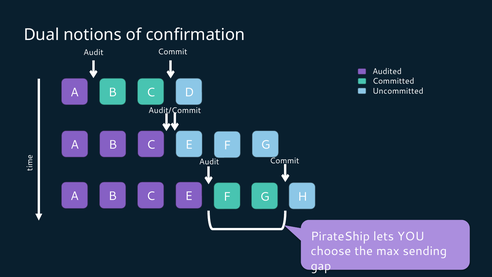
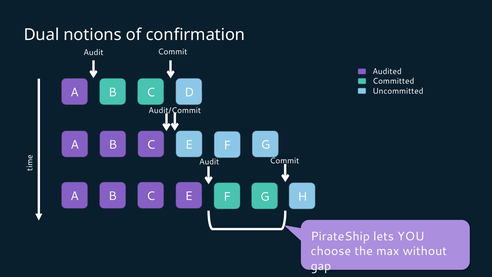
sending: sending -> without
